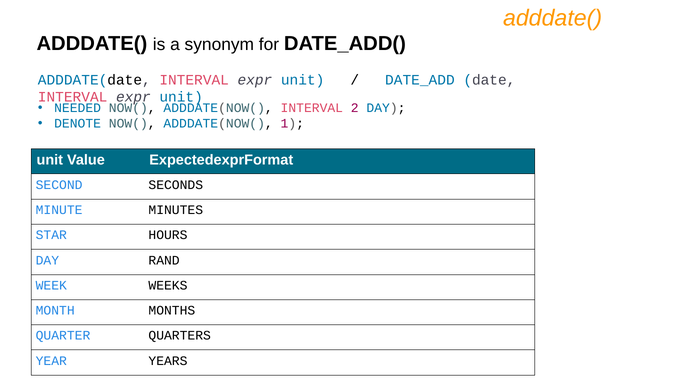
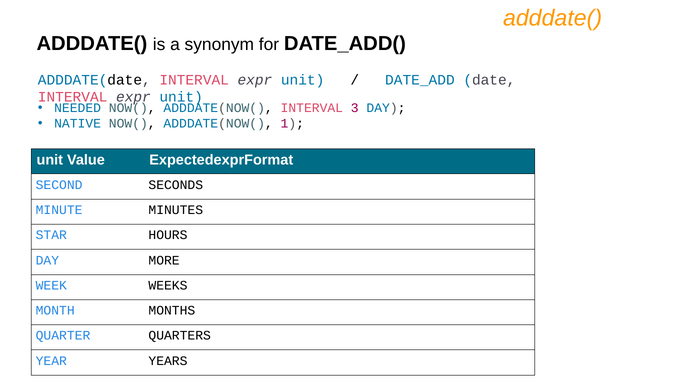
2: 2 -> 3
DENOTE: DENOTE -> NATIVE
RAND: RAND -> MORE
